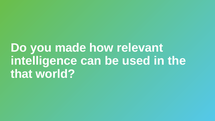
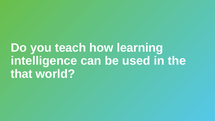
made: made -> teach
relevant: relevant -> learning
